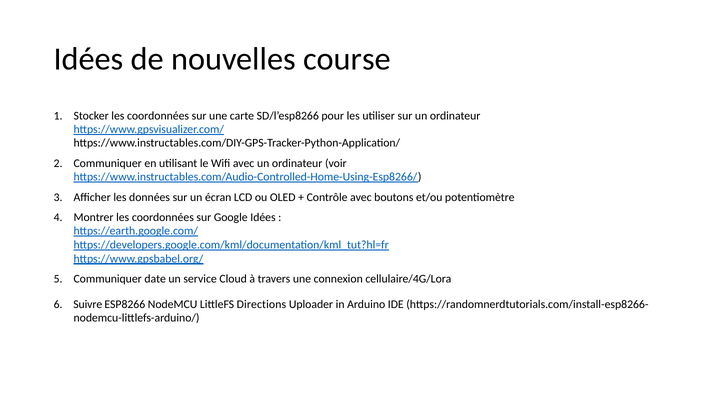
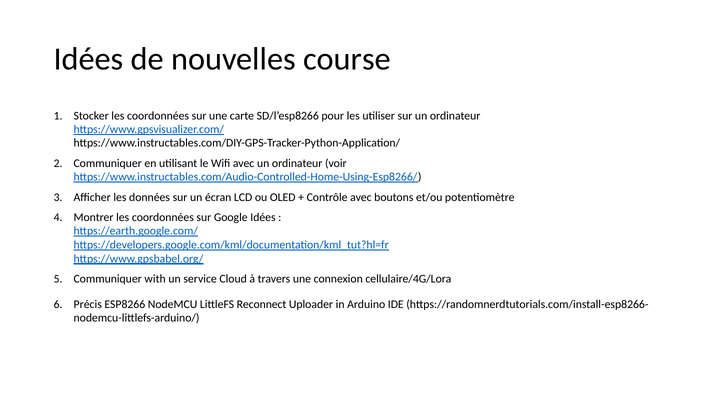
date: date -> with
Suivre: Suivre -> Précis
Directions: Directions -> Reconnect
